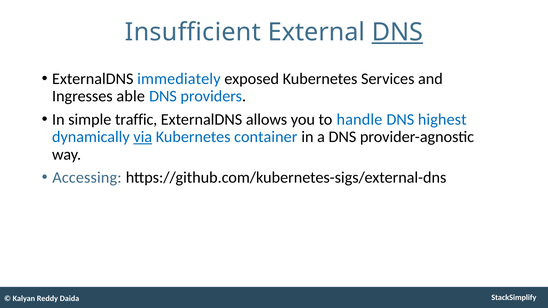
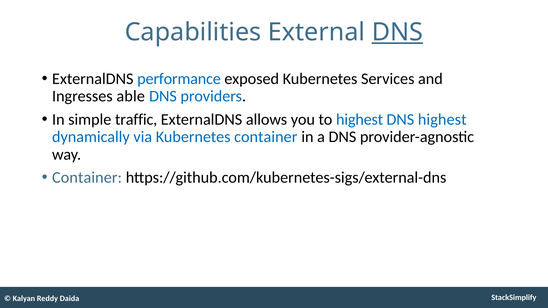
Insufficient: Insufficient -> Capabilities
immediately: immediately -> performance
to handle: handle -> highest
via underline: present -> none
Accessing at (87, 178): Accessing -> Container
